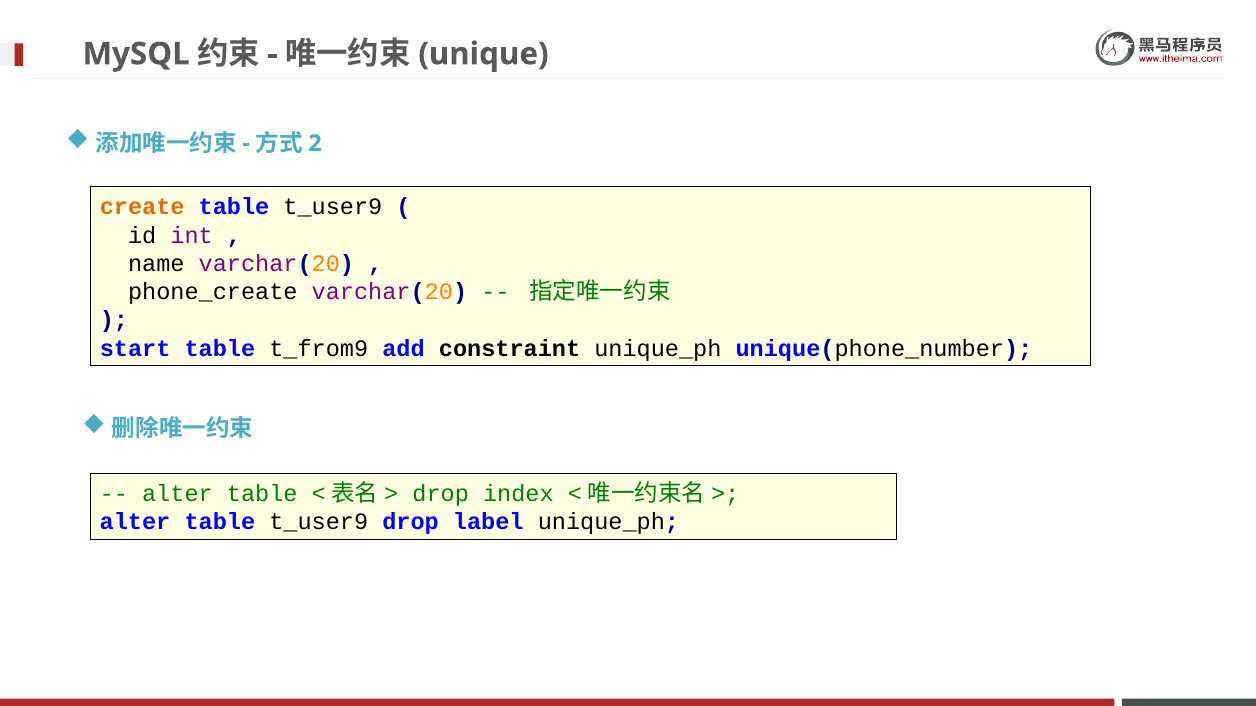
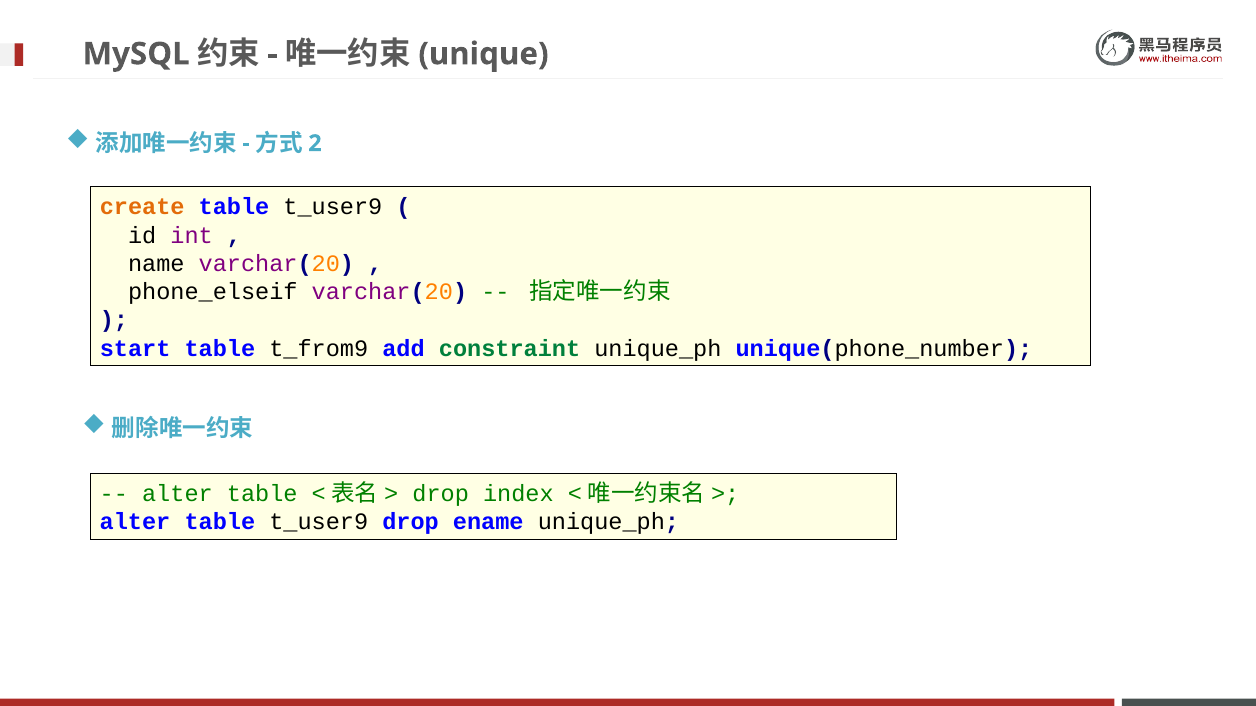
phone_create: phone_create -> phone_elseif
constraint colour: black -> green
label: label -> ename
